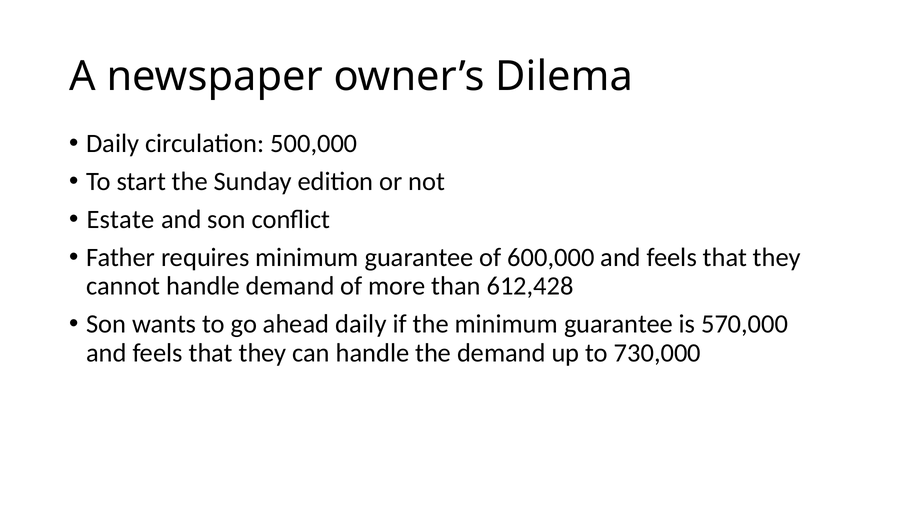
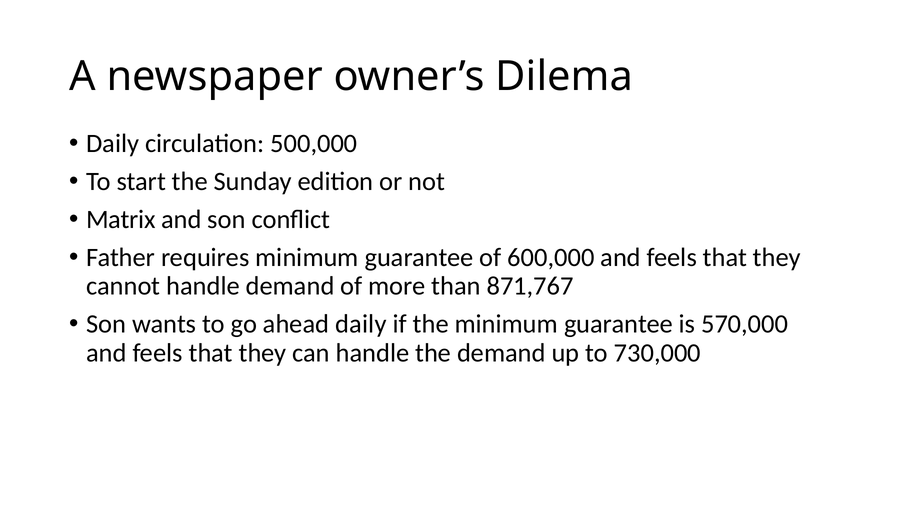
Estate: Estate -> Matrix
612,428: 612,428 -> 871,767
